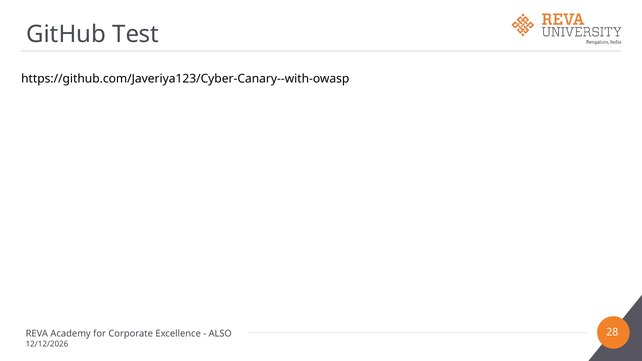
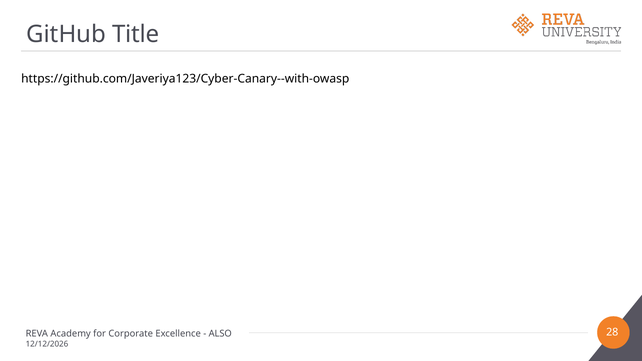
Test: Test -> Title
